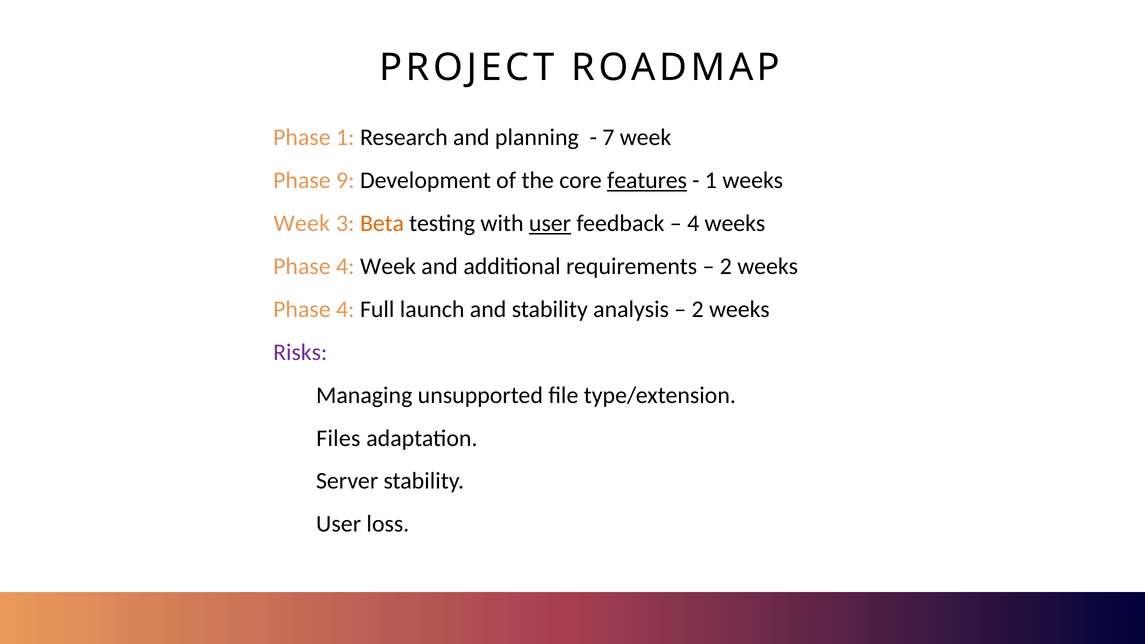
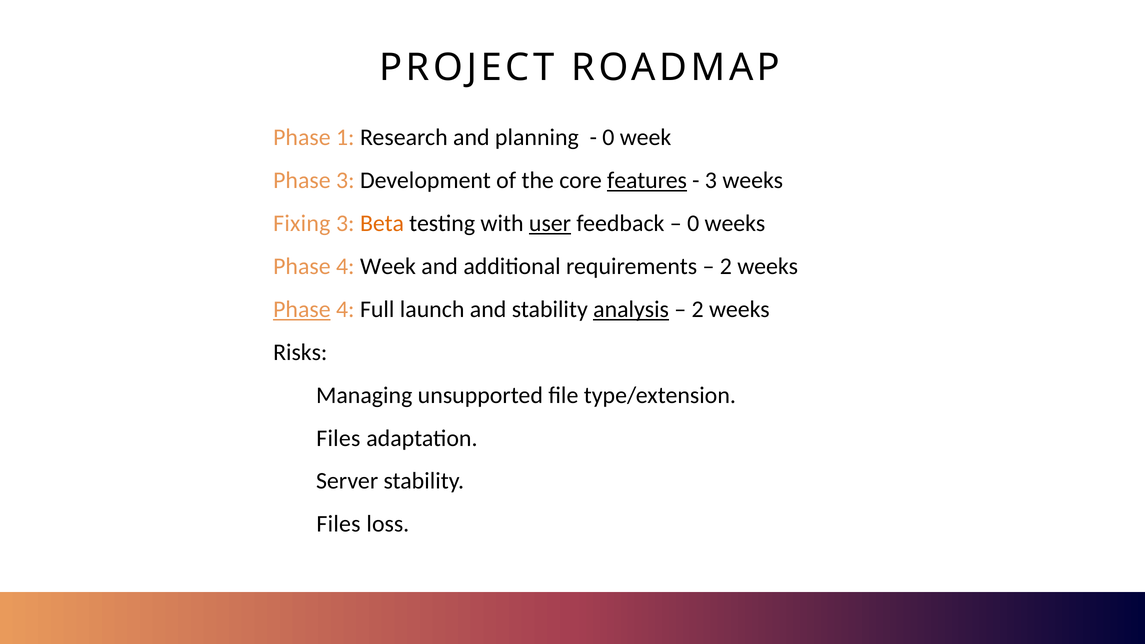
7 at (608, 138): 7 -> 0
Phase 9: 9 -> 3
1 at (711, 181): 1 -> 3
Week at (302, 224): Week -> Fixing
4 at (693, 224): 4 -> 0
Phase at (302, 309) underline: none -> present
analysis underline: none -> present
Risks colour: purple -> black
User at (339, 524): User -> Files
